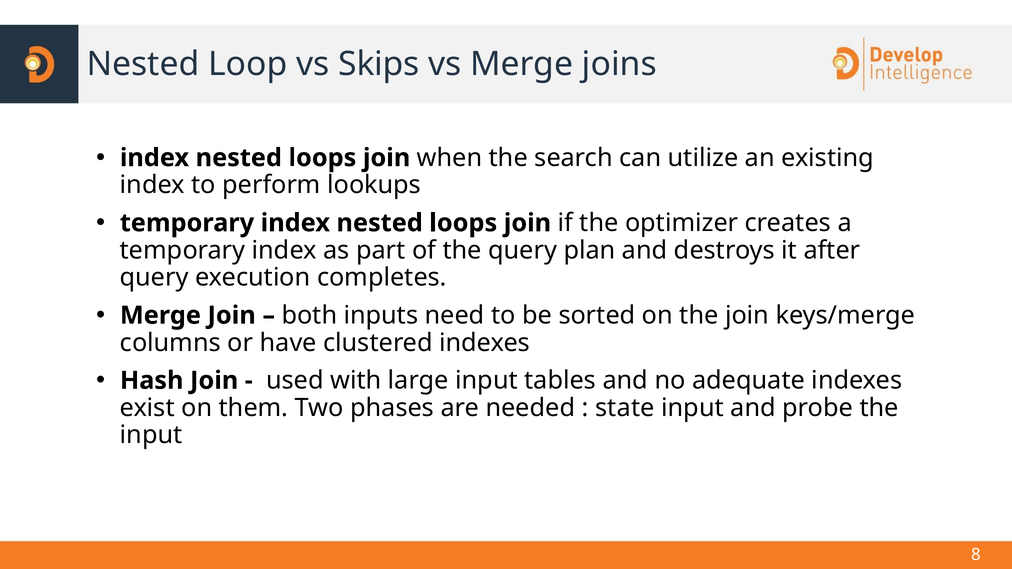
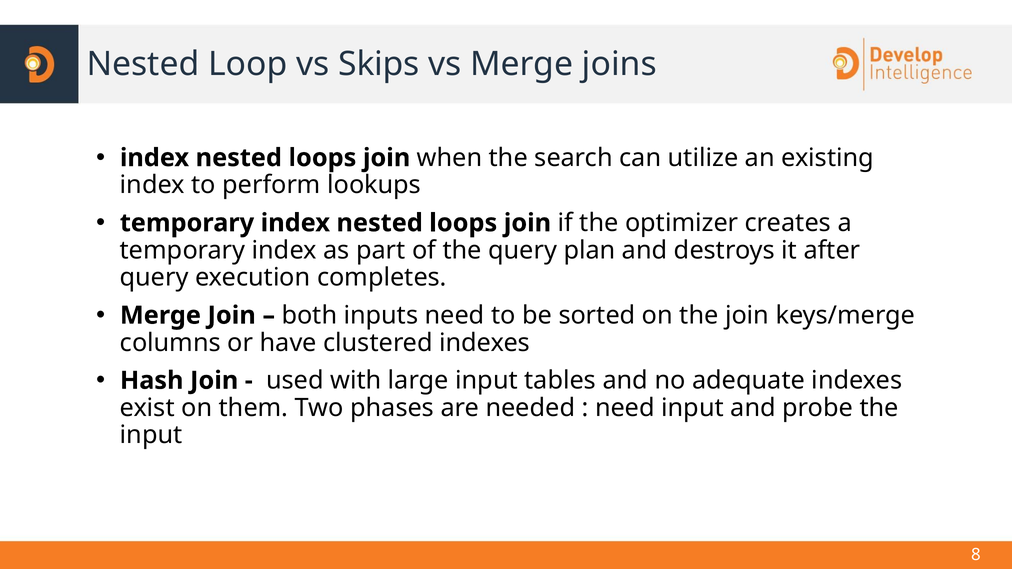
state at (625, 408): state -> need
